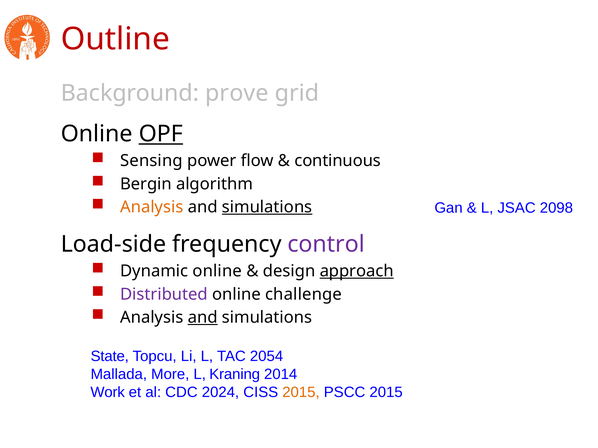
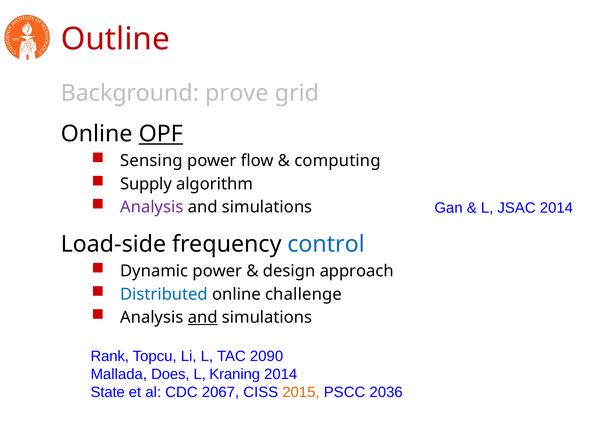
continuous: continuous -> computing
Bergin: Bergin -> Supply
Analysis at (152, 207) colour: orange -> purple
simulations at (267, 207) underline: present -> none
JSAC 2098: 2098 -> 2014
control colour: purple -> blue
Dynamic online: online -> power
approach underline: present -> none
Distributed colour: purple -> blue
State: State -> Rank
2054: 2054 -> 2090
More: More -> Does
Work: Work -> State
2024: 2024 -> 2067
PSCC 2015: 2015 -> 2036
